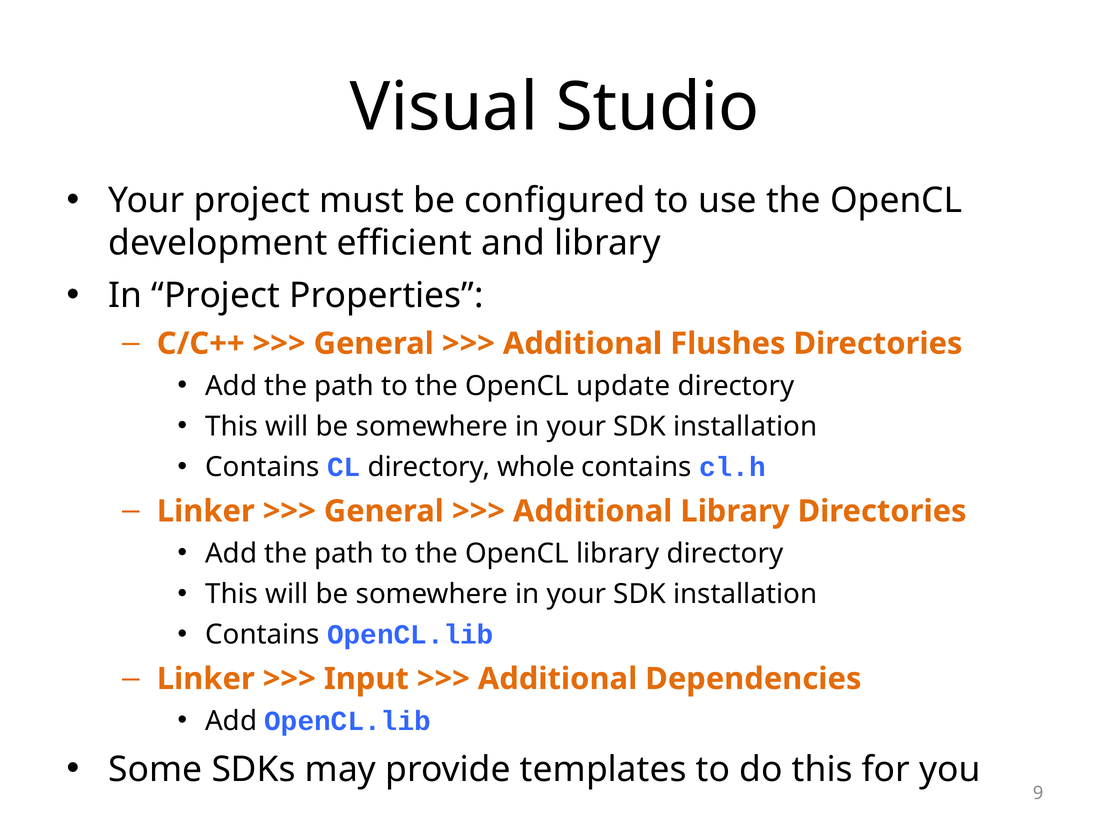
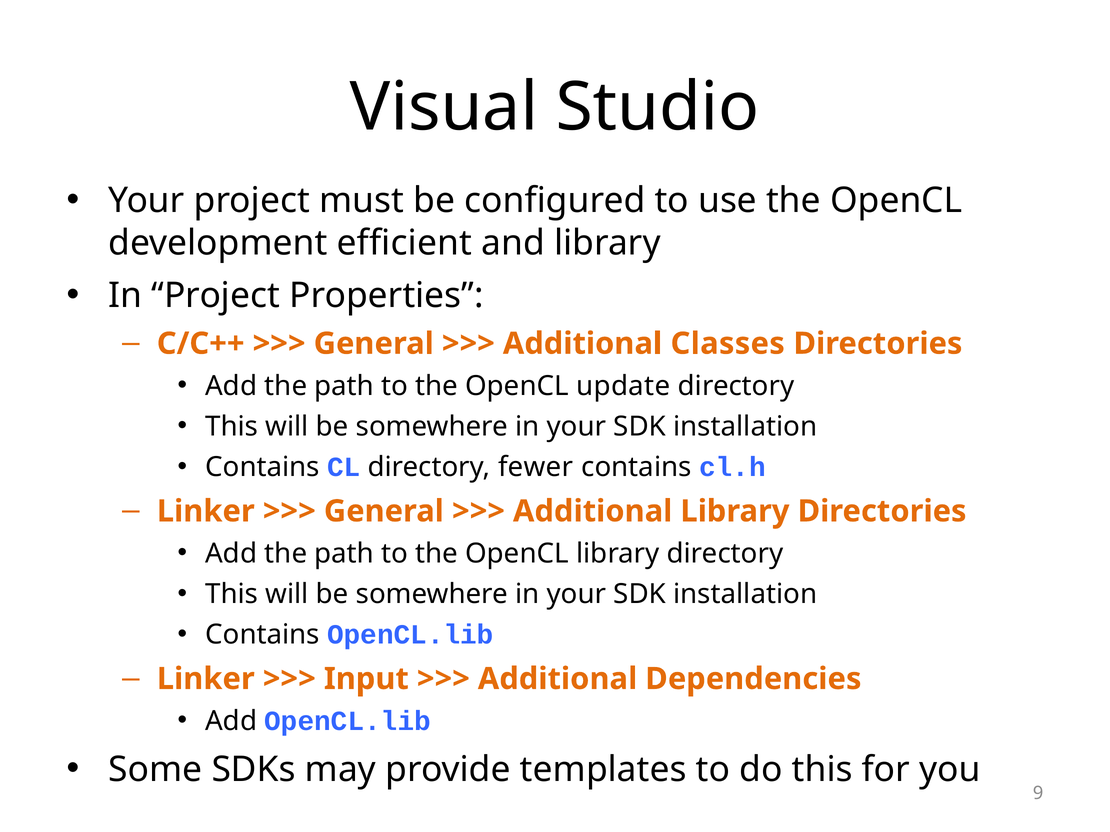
Flushes: Flushes -> Classes
whole: whole -> fewer
